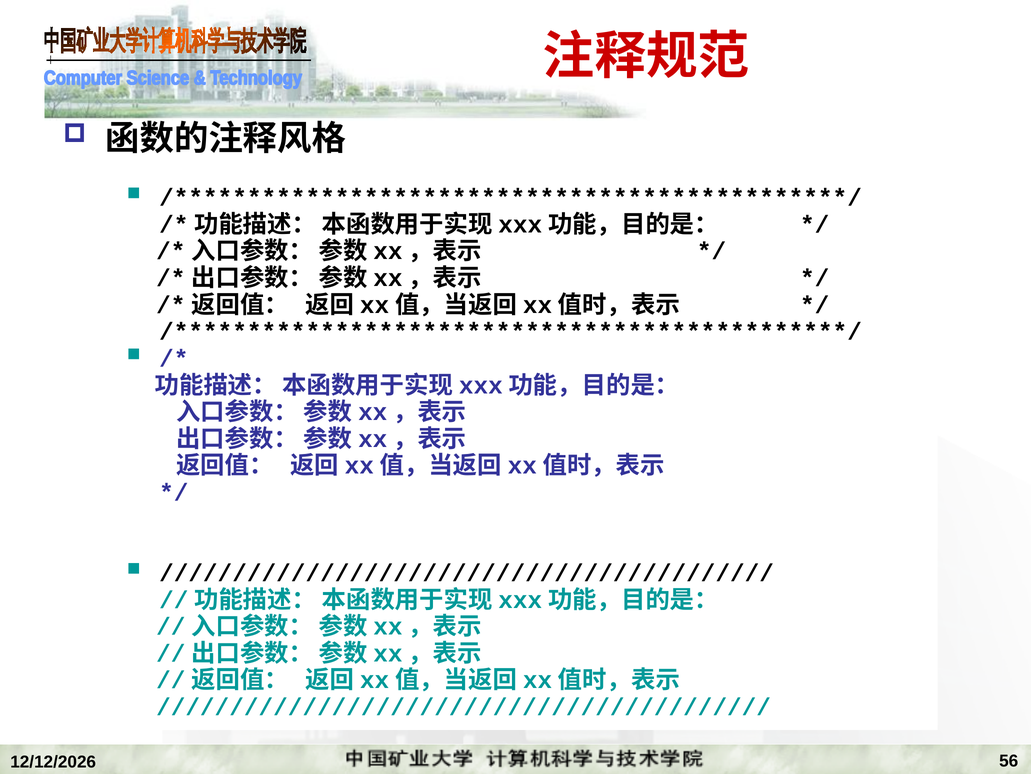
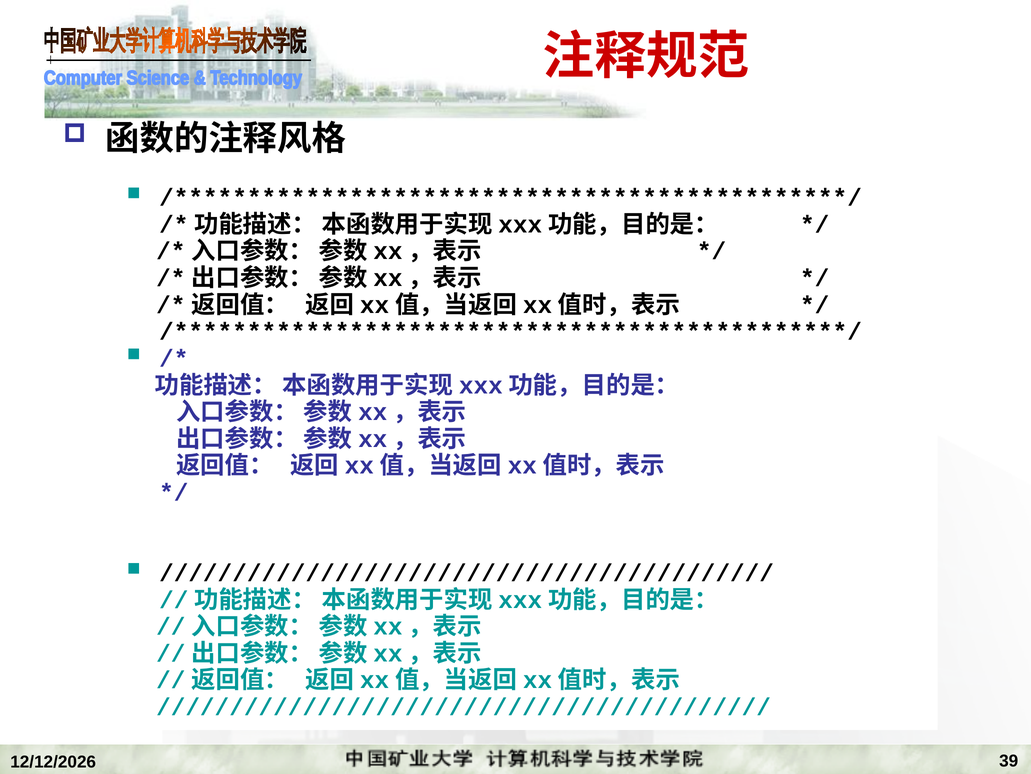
56: 56 -> 39
